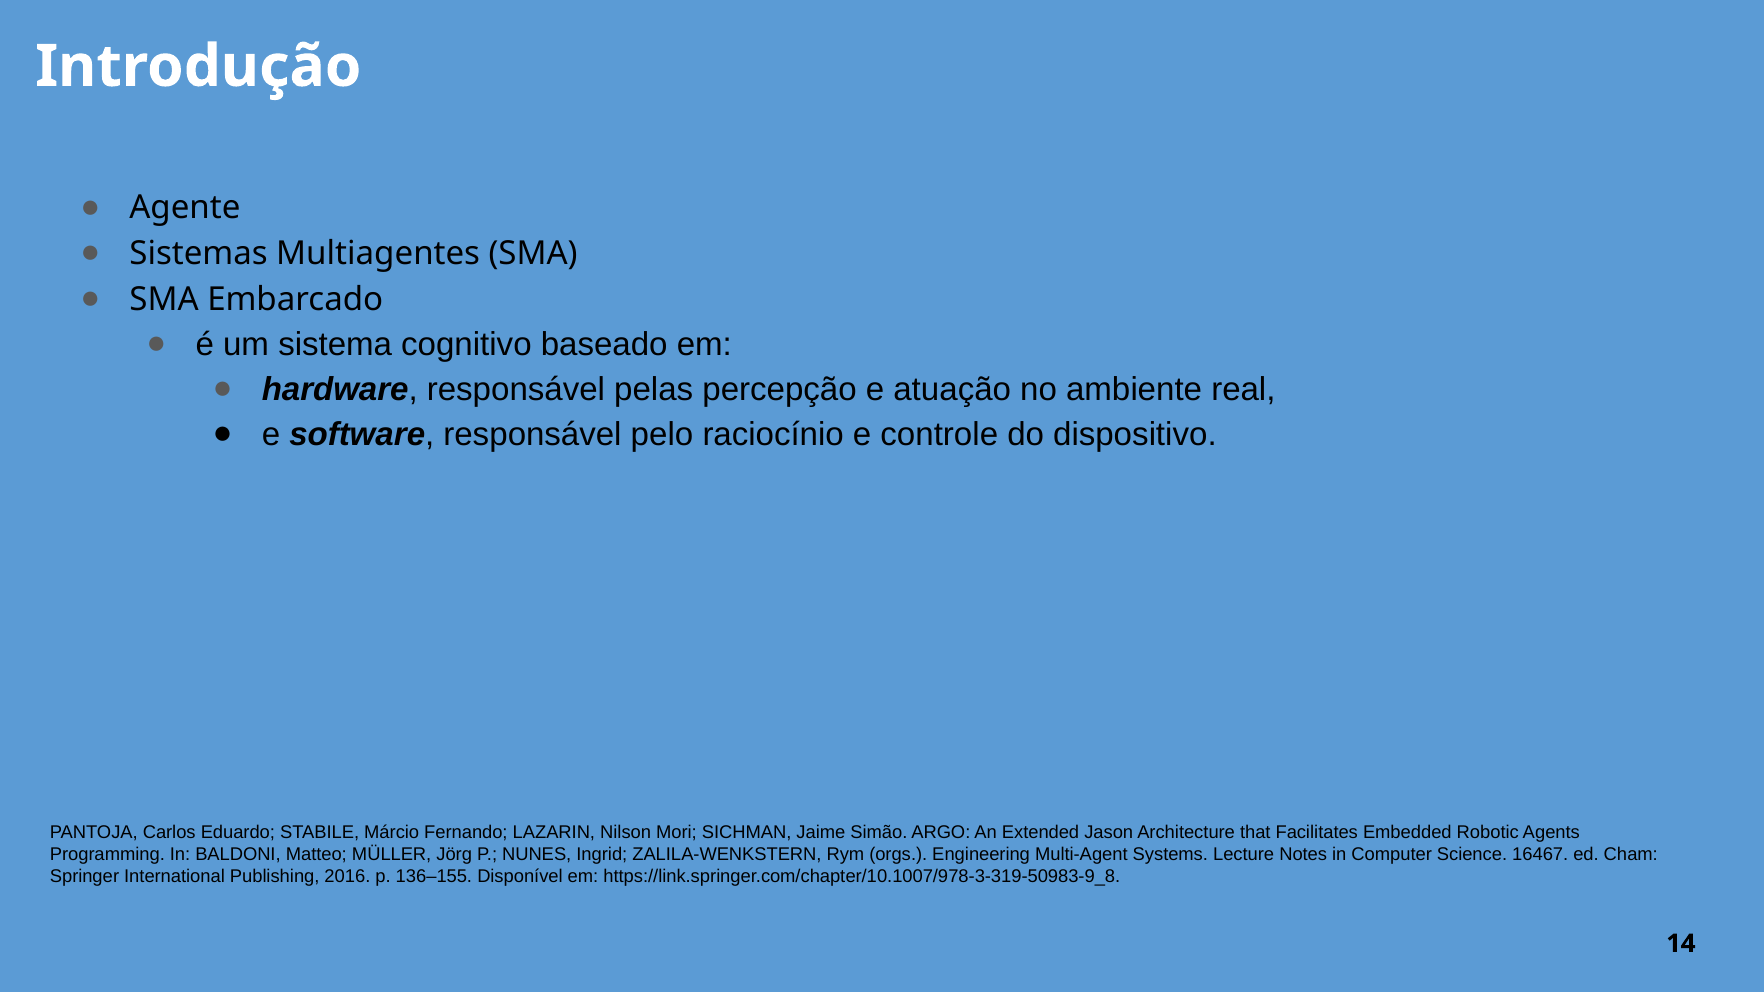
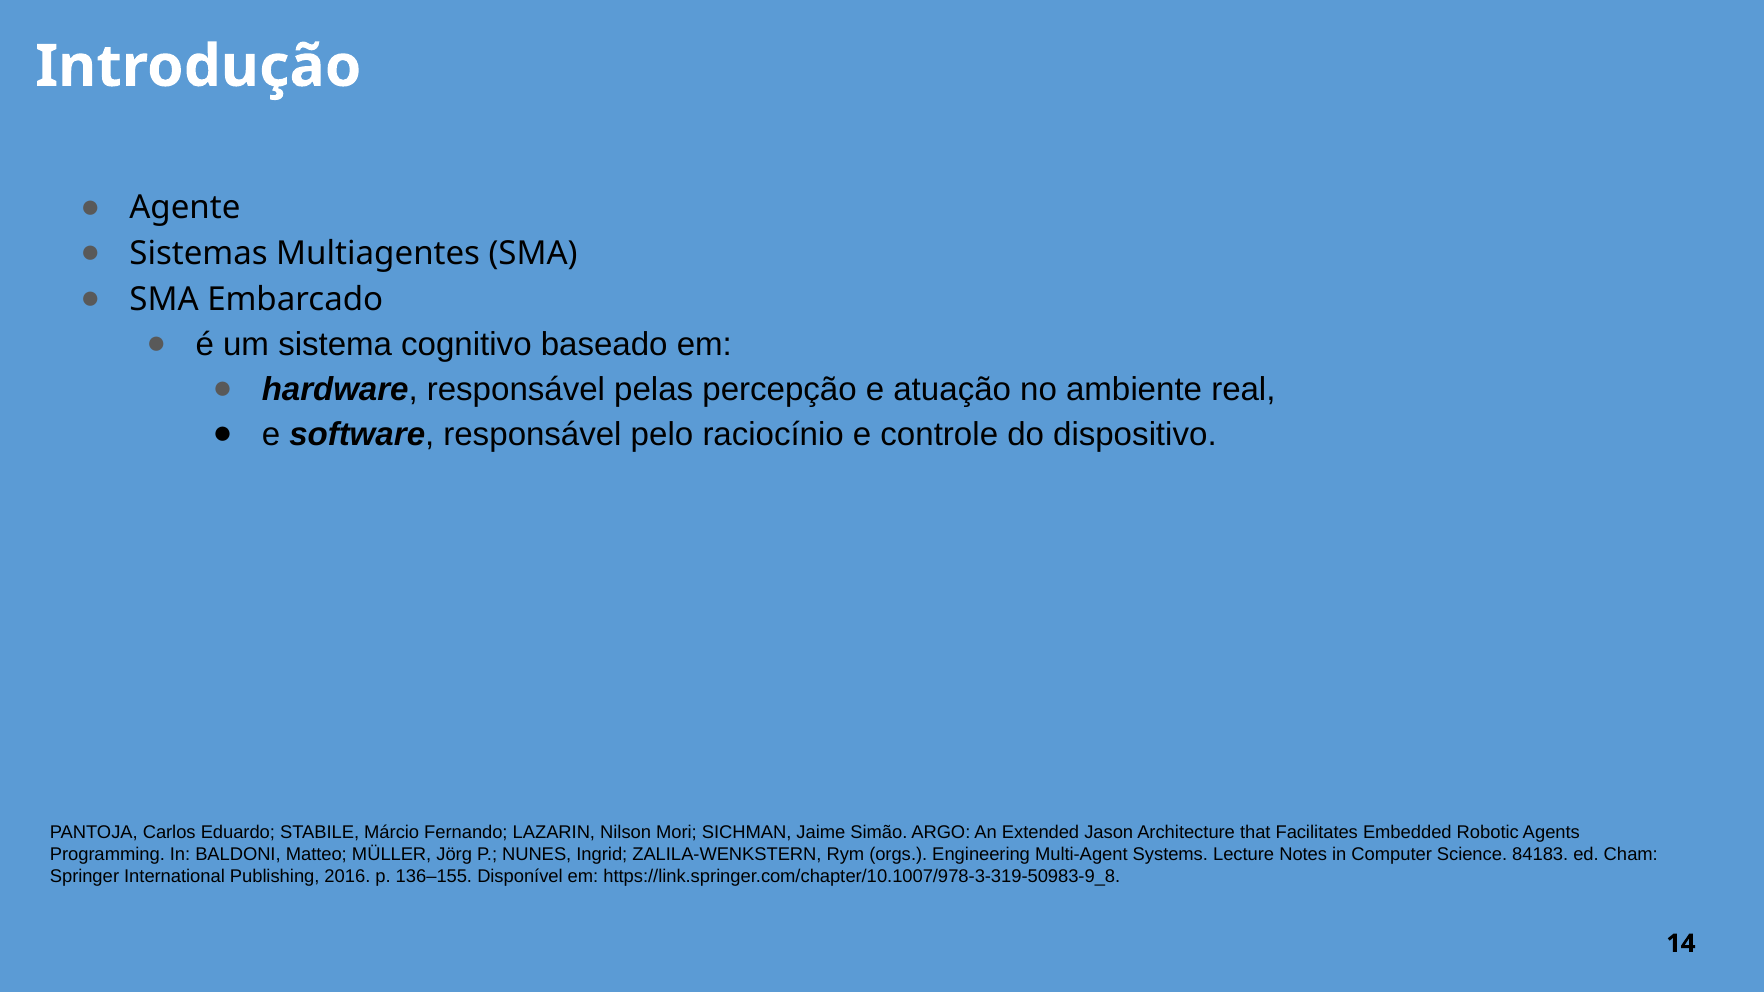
16467: 16467 -> 84183
